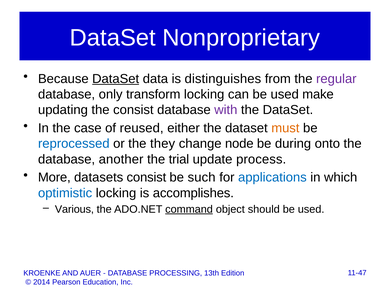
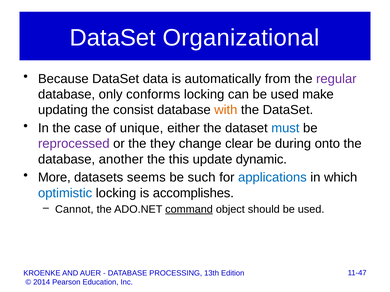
Nonproprietary: Nonproprietary -> Organizational
DataSet at (116, 79) underline: present -> none
distinguishes: distinguishes -> automatically
transform: transform -> conforms
with colour: purple -> orange
reused: reused -> unique
must colour: orange -> blue
reprocessed colour: blue -> purple
node: node -> clear
trial: trial -> this
process: process -> dynamic
datasets consist: consist -> seems
Various: Various -> Cannot
